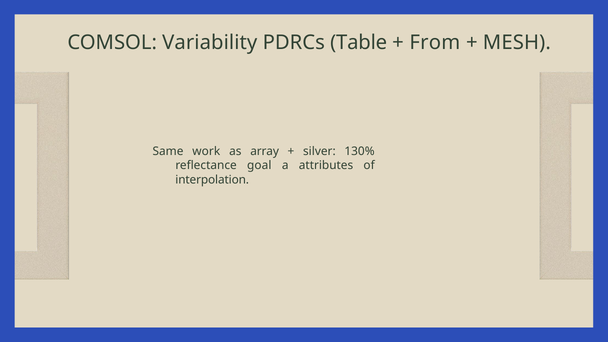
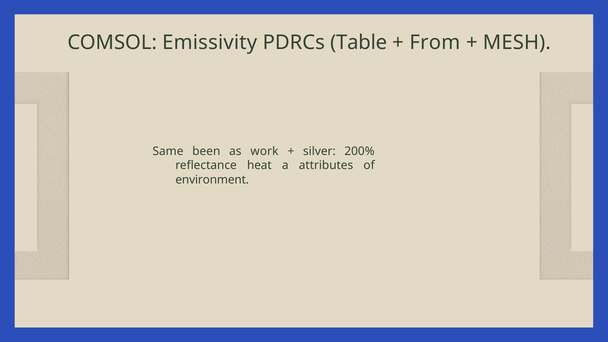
Variability: Variability -> Emissivity
work: work -> been
array: array -> work
130%: 130% -> 200%
goal: goal -> heat
interpolation: interpolation -> environment
